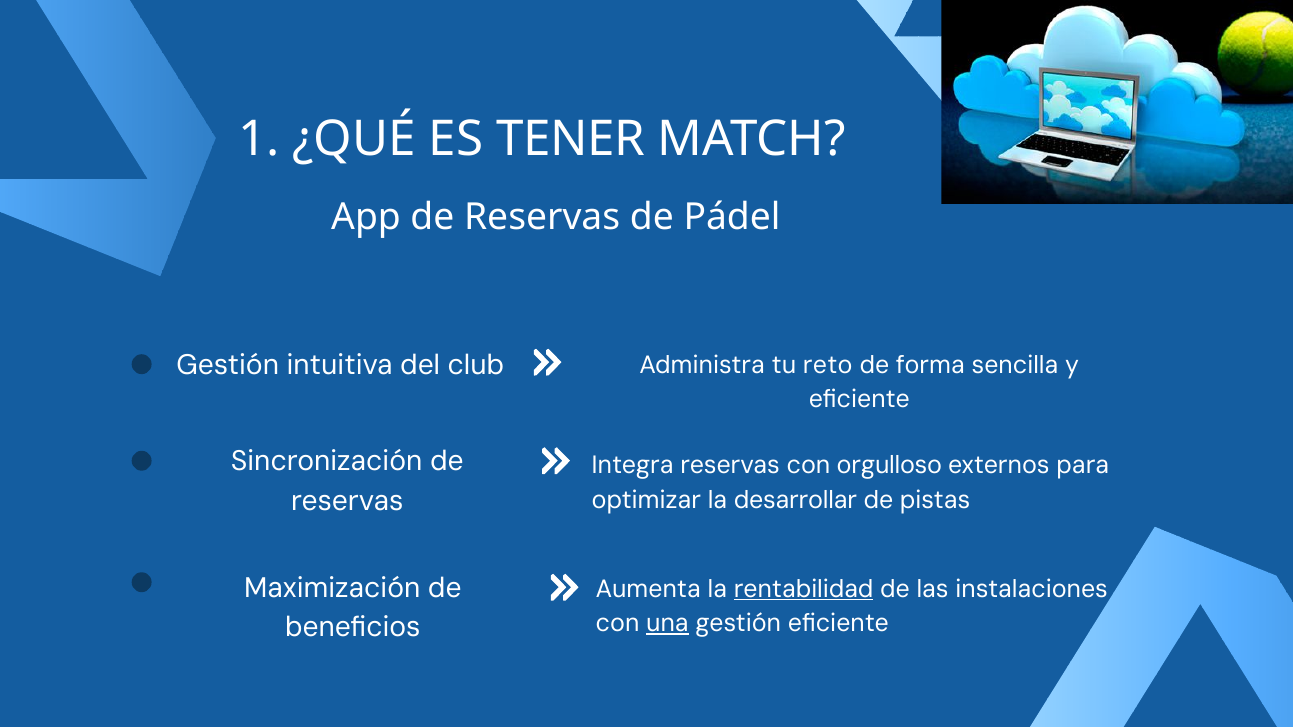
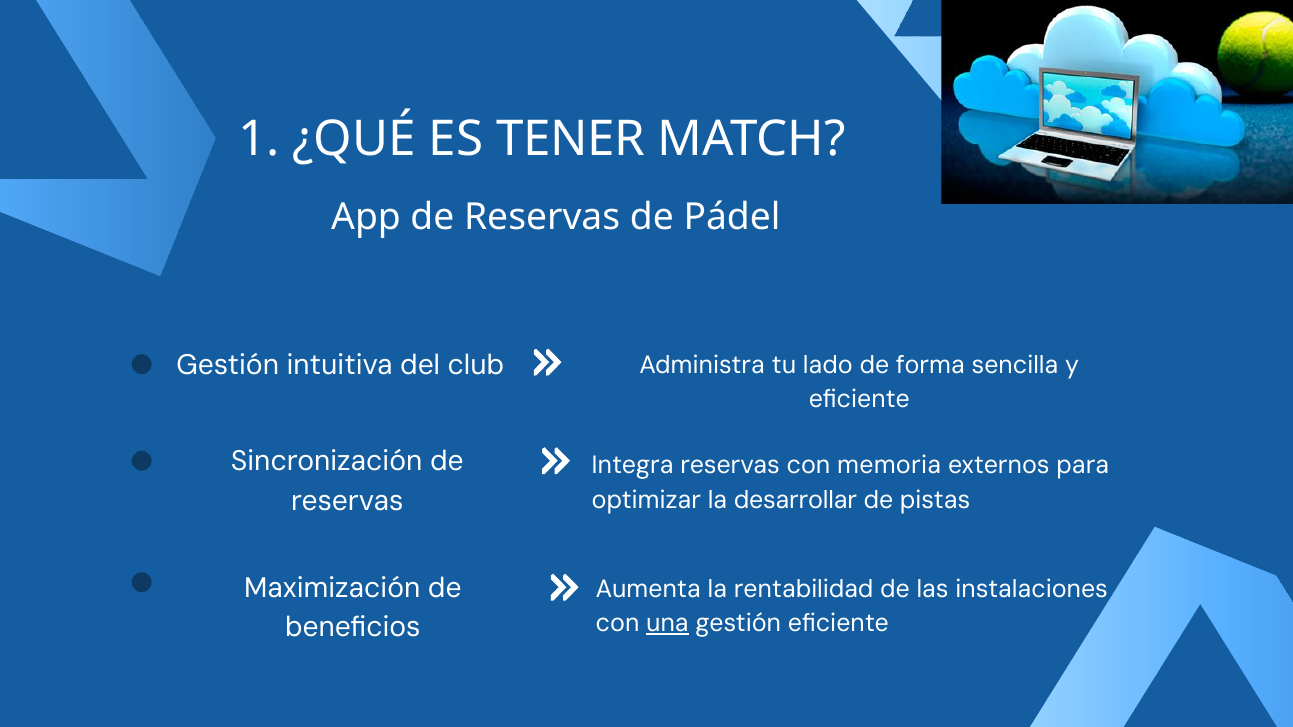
reto: reto -> lado
orgulloso: orgulloso -> memoria
rentabilidad underline: present -> none
